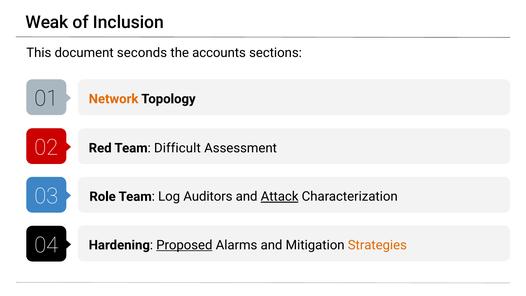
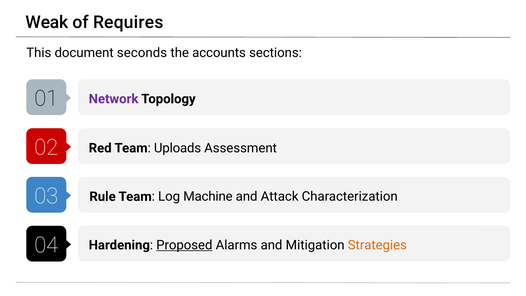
Inclusion: Inclusion -> Requires
Network colour: orange -> purple
Difficult: Difficult -> Uploads
Role: Role -> Rule
Auditors: Auditors -> Machine
Attack underline: present -> none
